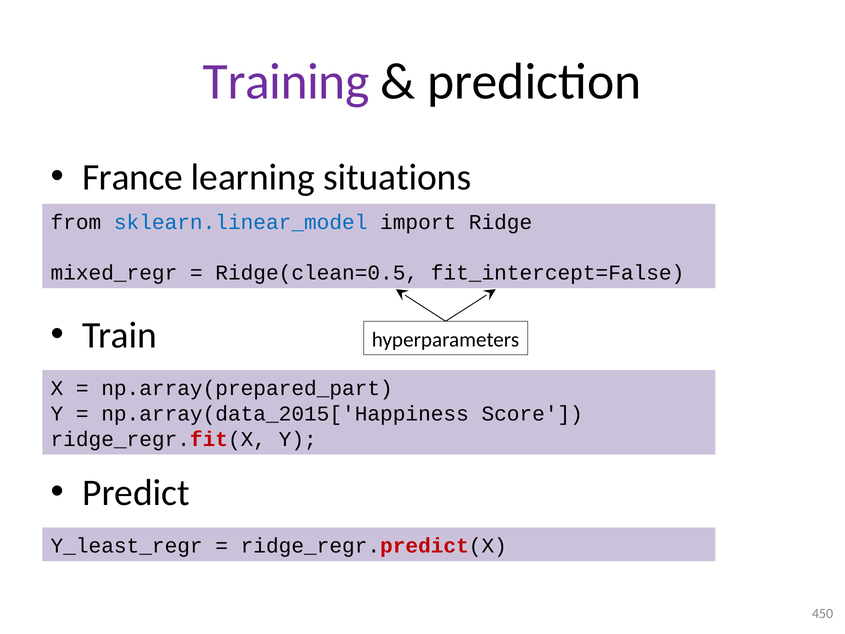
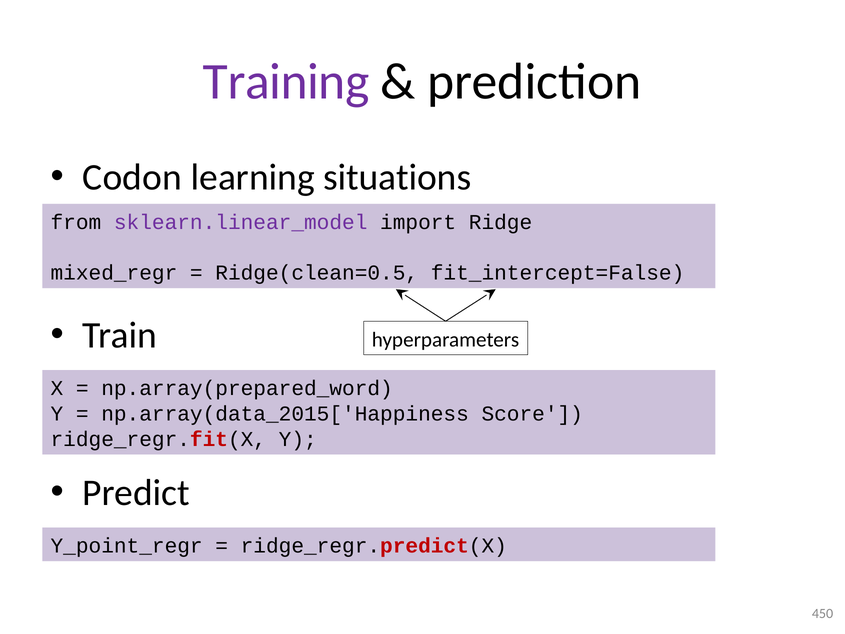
France: France -> Codon
sklearn.linear_model colour: blue -> purple
np.array(prepared_part: np.array(prepared_part -> np.array(prepared_word
Y_least_regr: Y_least_regr -> Y_point_regr
